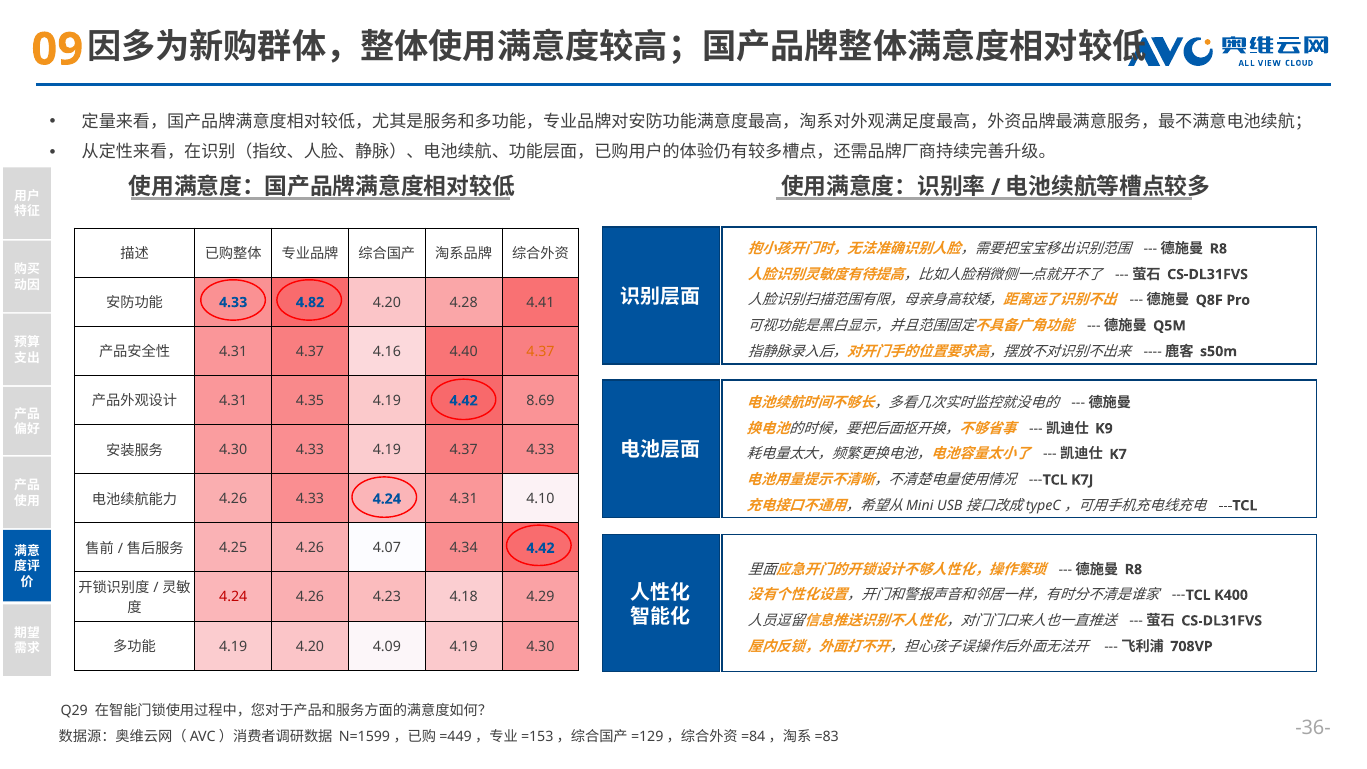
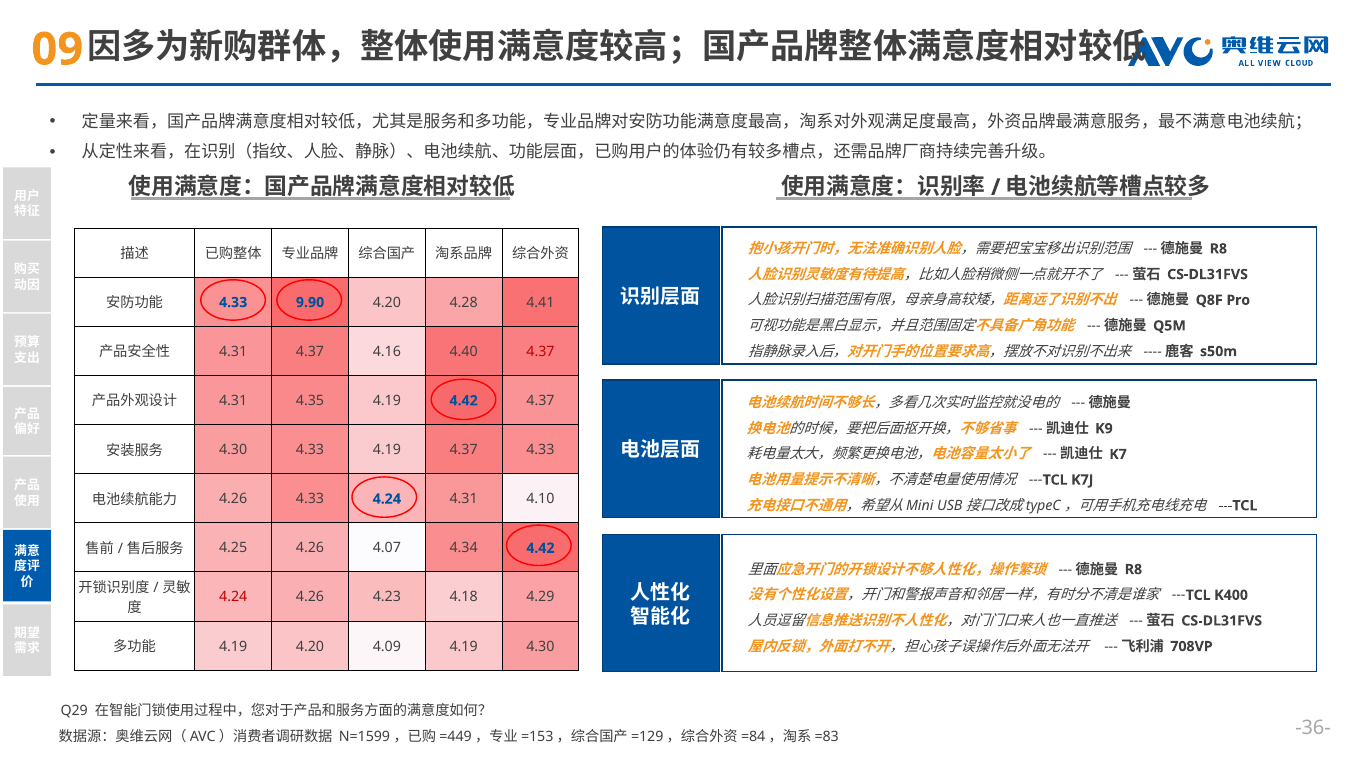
4.82: 4.82 -> 9.90
4.37 at (541, 352) colour: orange -> red
4.42 8.69: 8.69 -> 4.37
